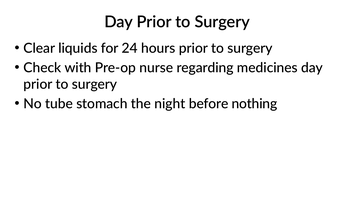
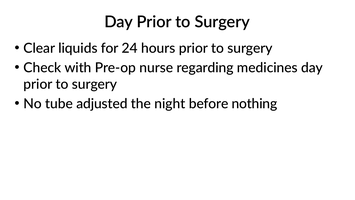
stomach: stomach -> adjusted
